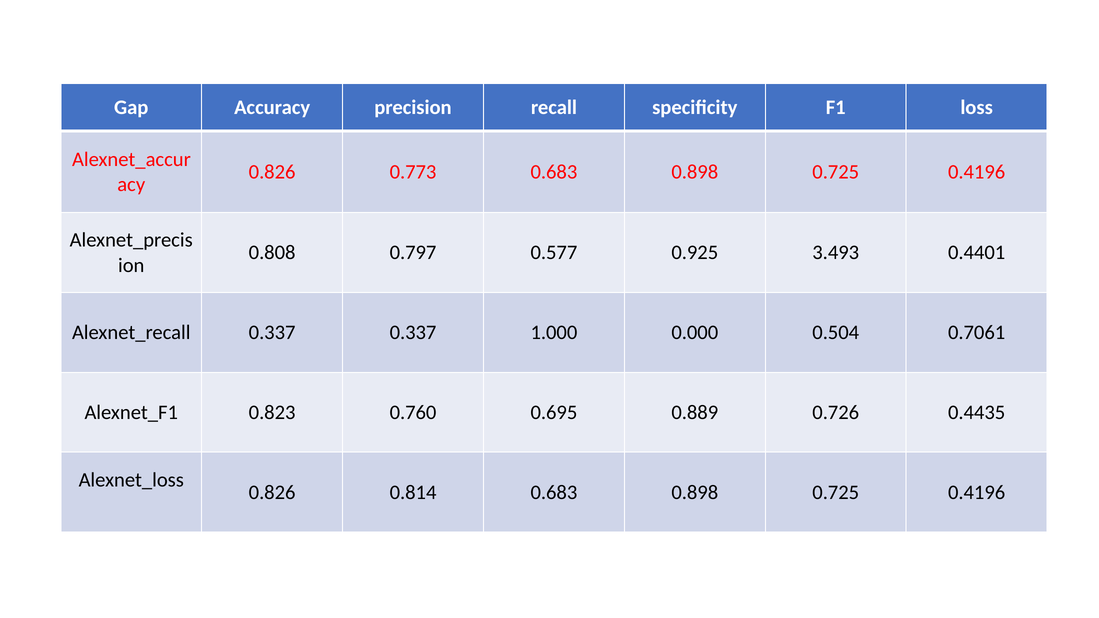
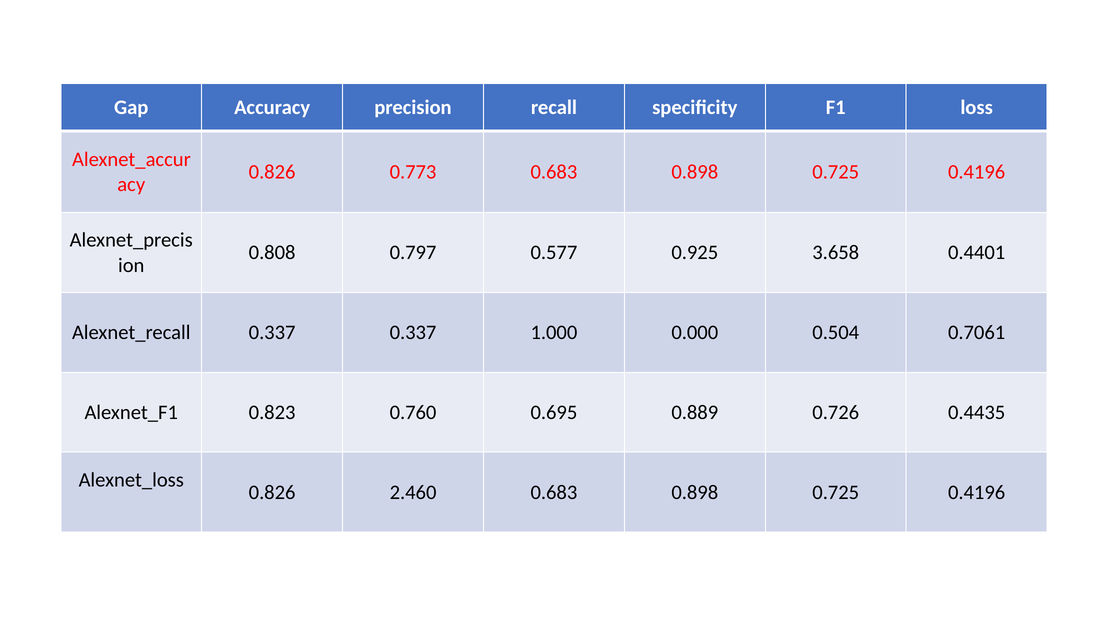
3.493: 3.493 -> 3.658
0.814: 0.814 -> 2.460
